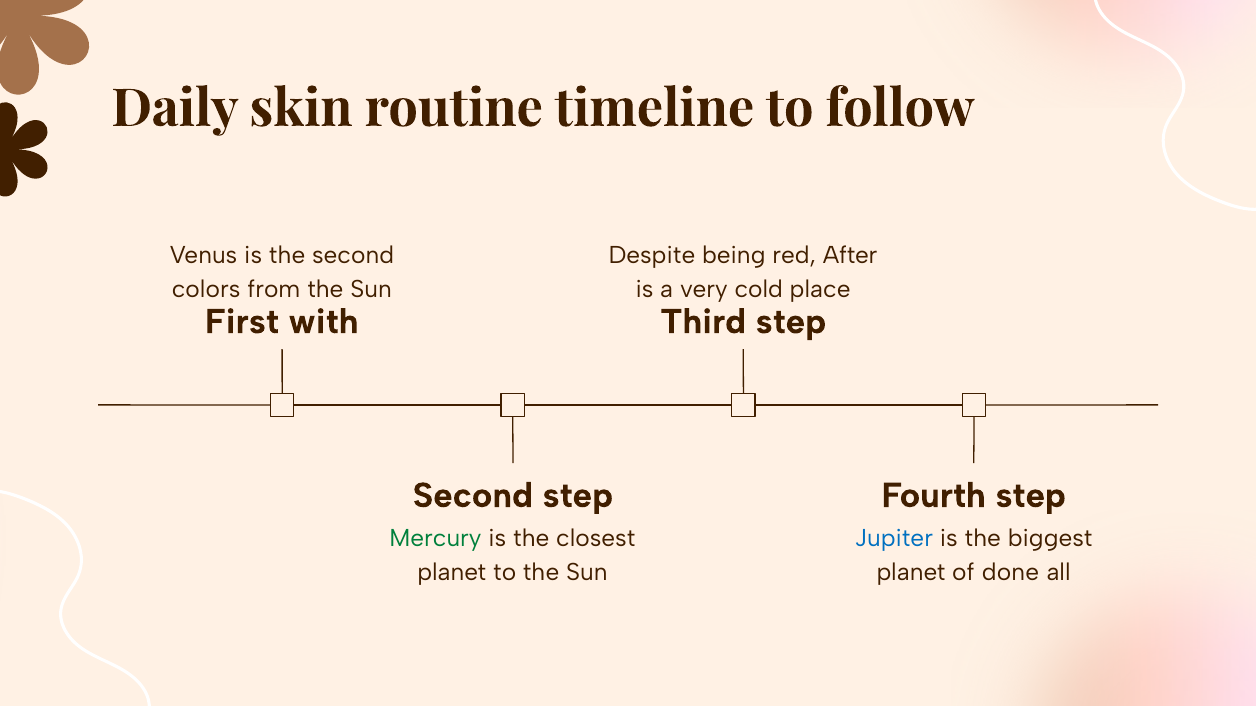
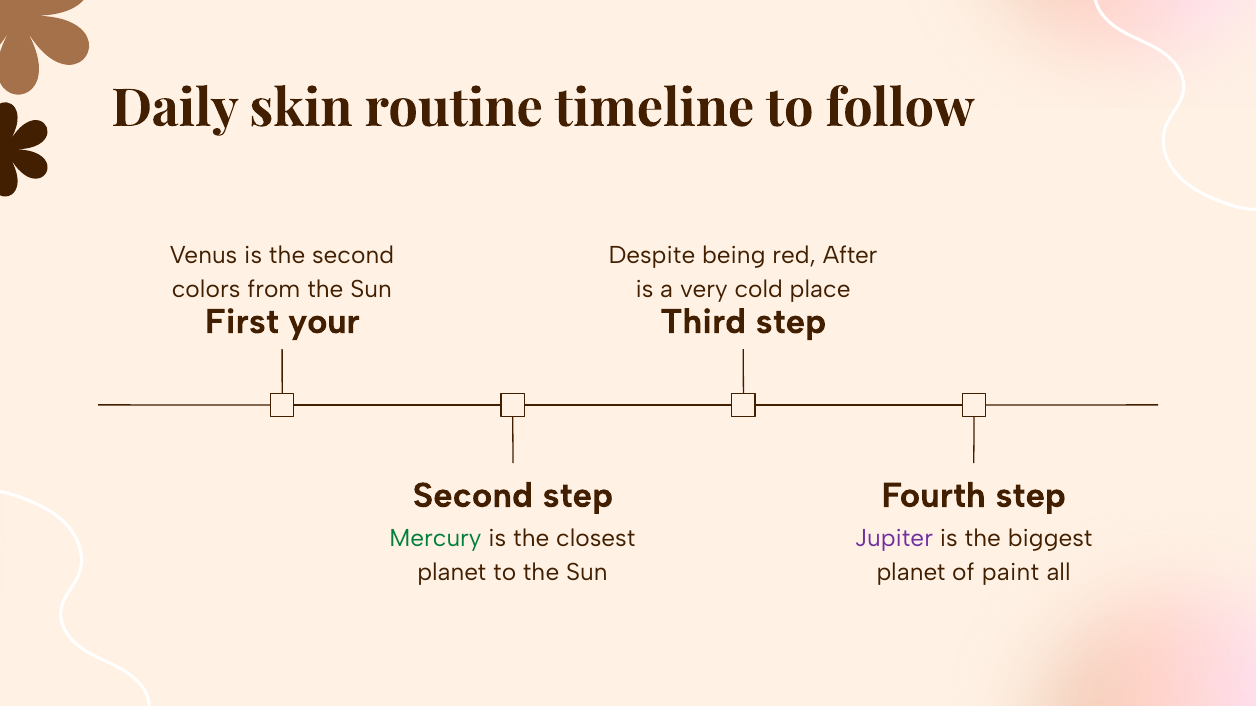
with: with -> your
Jupiter colour: blue -> purple
done: done -> paint
